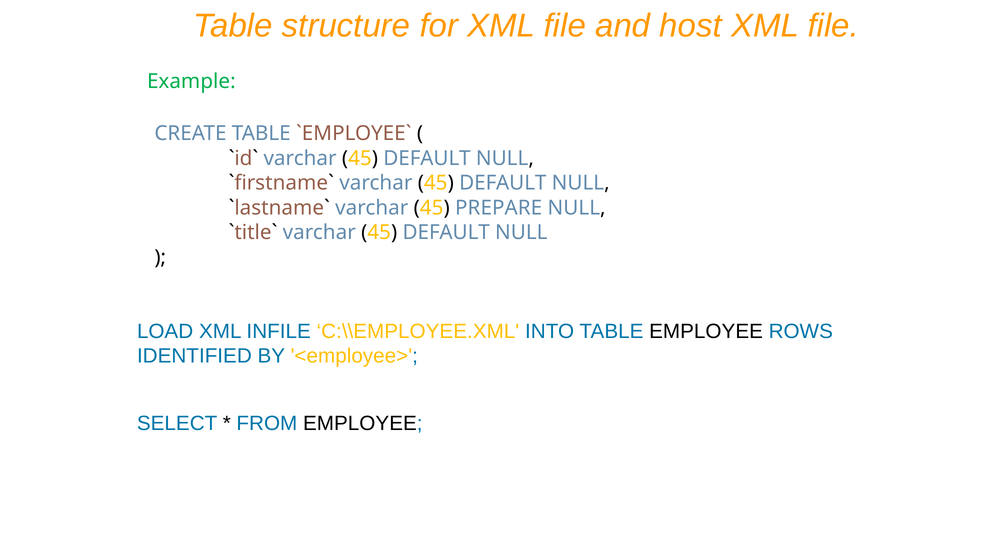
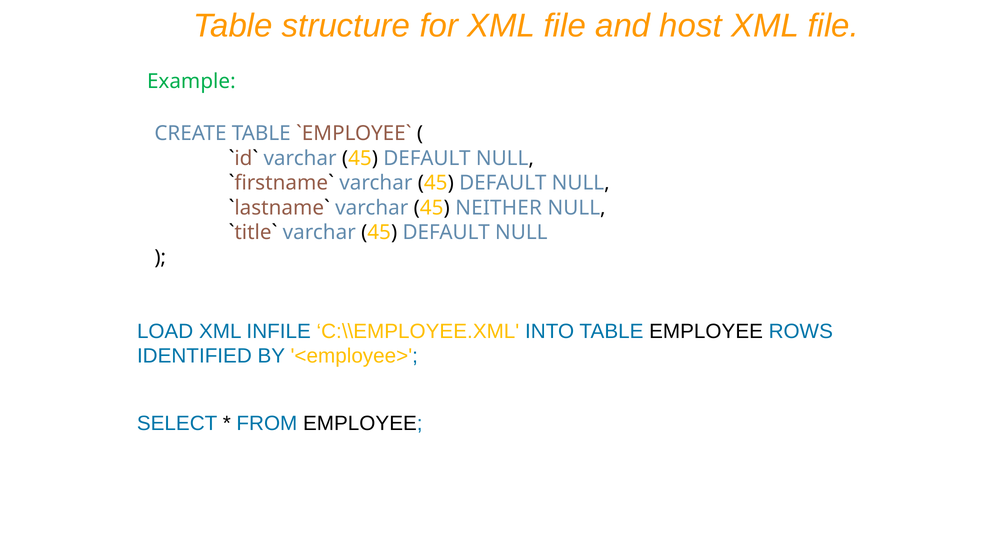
PREPARE: PREPARE -> NEITHER
